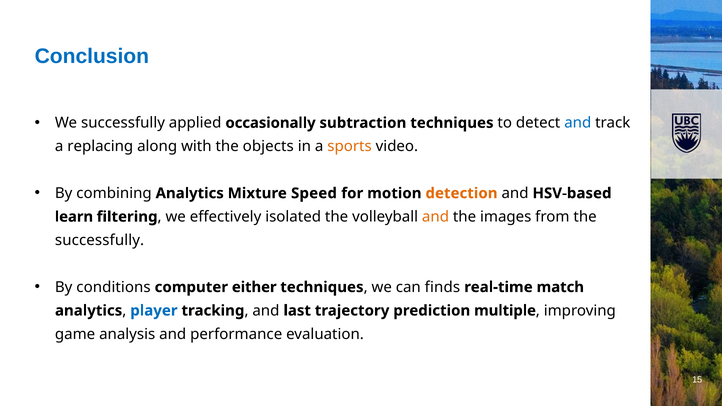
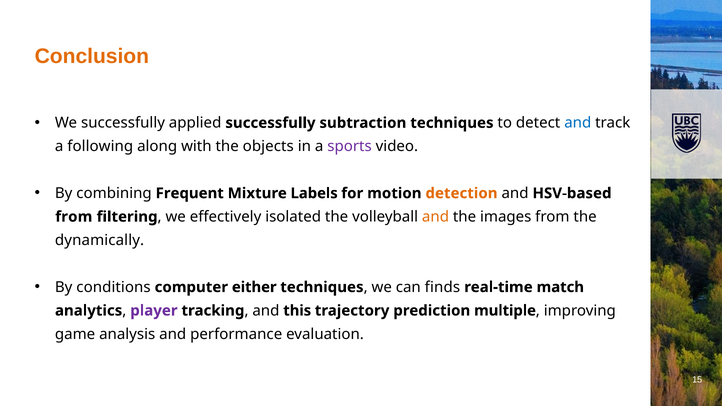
Conclusion colour: blue -> orange
applied occasionally: occasionally -> successfully
replacing: replacing -> following
sports colour: orange -> purple
combining Analytics: Analytics -> Frequent
Speed: Speed -> Labels
learn at (74, 217): learn -> from
successfully at (100, 240): successfully -> dynamically
player colour: blue -> purple
last: last -> this
